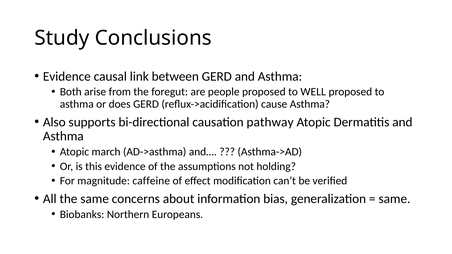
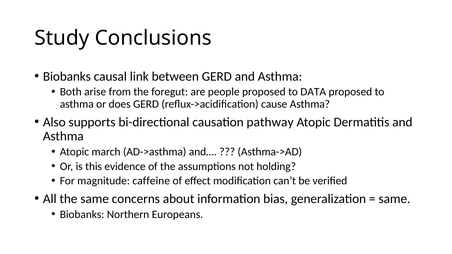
Evidence at (67, 76): Evidence -> Biobanks
WELL: WELL -> DATA
